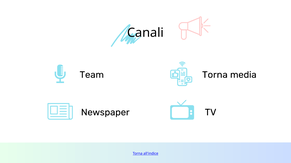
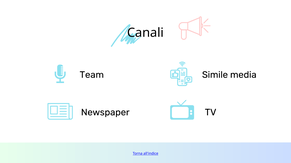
Torna at (215, 75): Torna -> Simile
